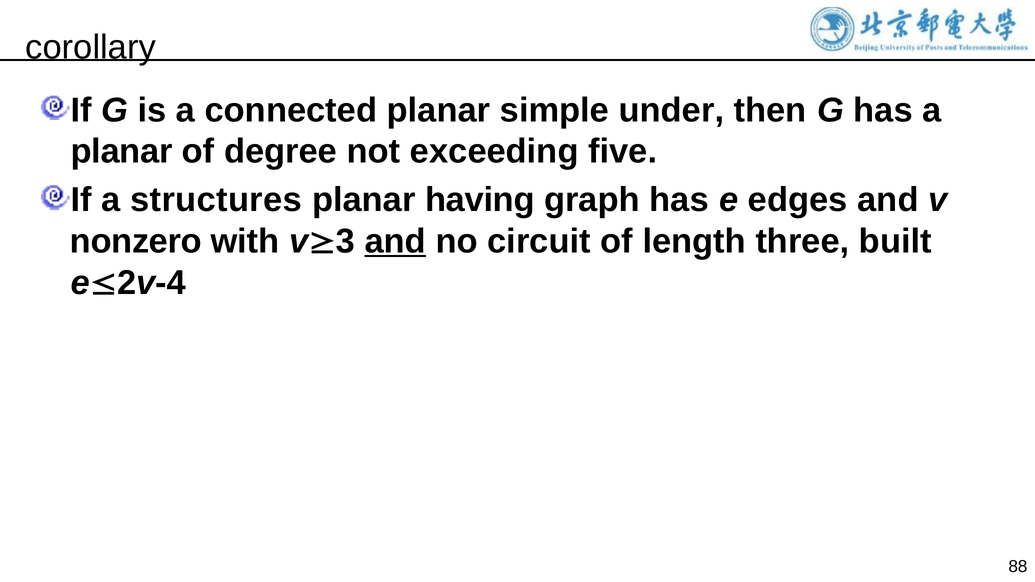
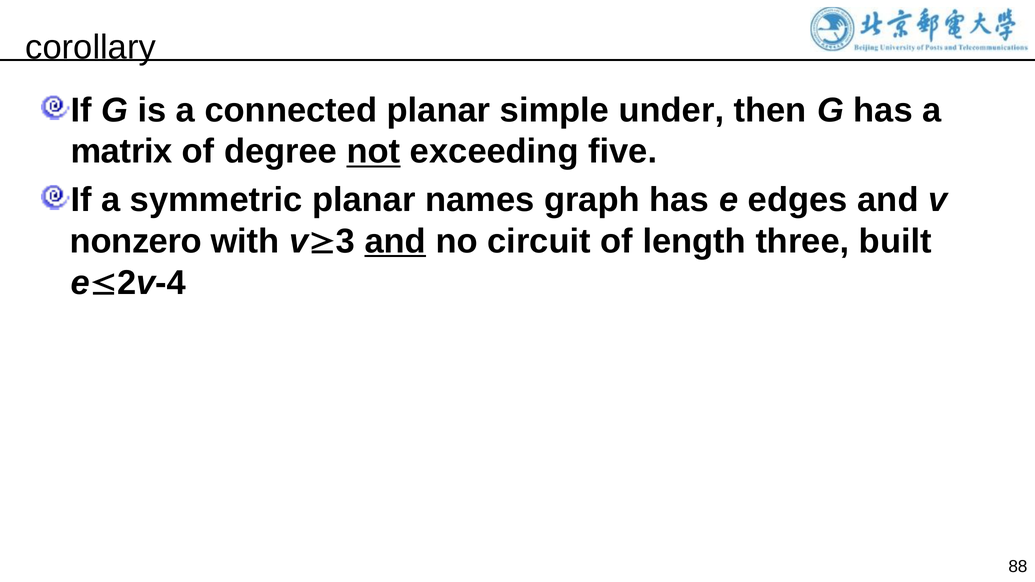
planar at (122, 152): planar -> matrix
not underline: none -> present
structures: structures -> symmetric
having: having -> names
